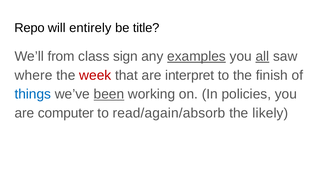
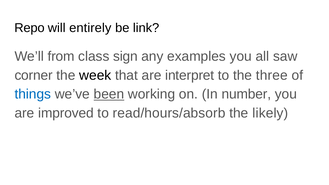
title: title -> link
examples underline: present -> none
all underline: present -> none
where: where -> corner
week colour: red -> black
finish: finish -> three
policies: policies -> number
computer: computer -> improved
read/again/absorb: read/again/absorb -> read/hours/absorb
